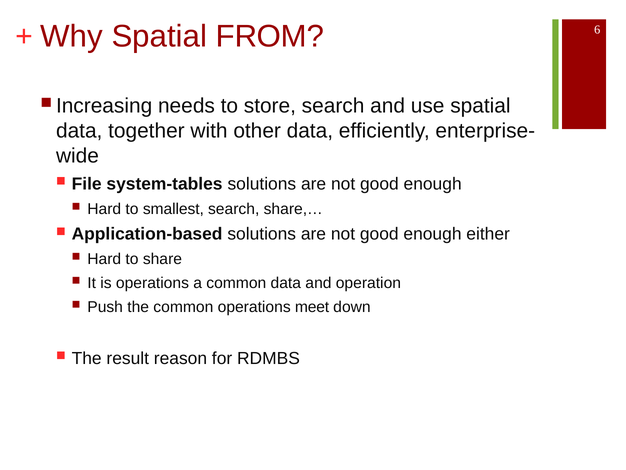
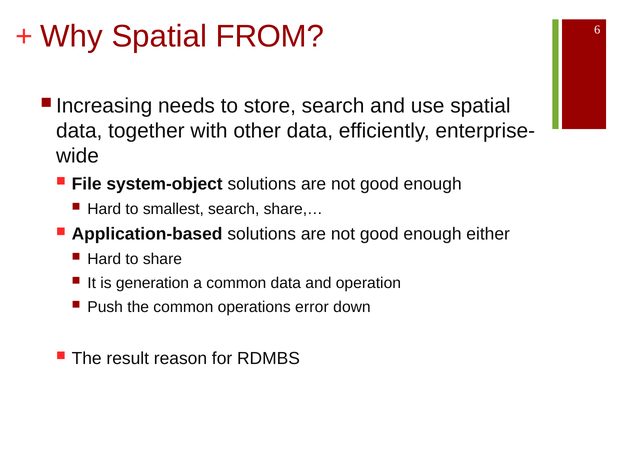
system-tables: system-tables -> system-object
is operations: operations -> generation
meet: meet -> error
